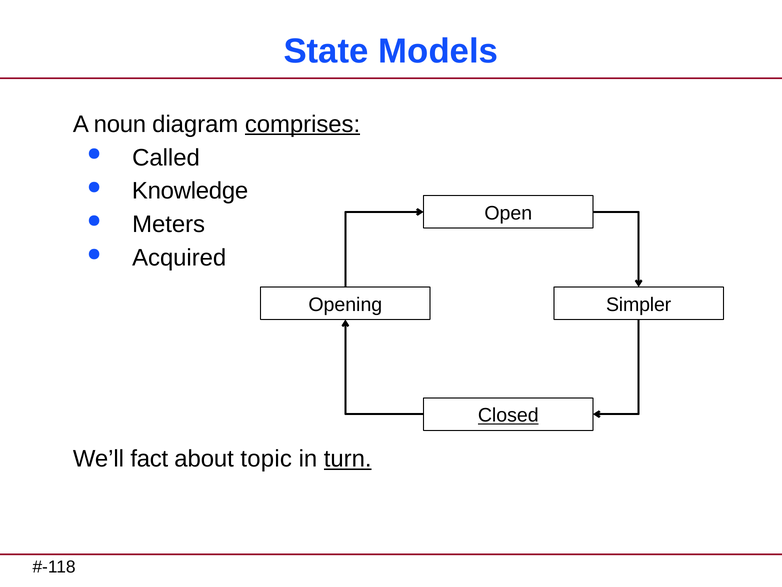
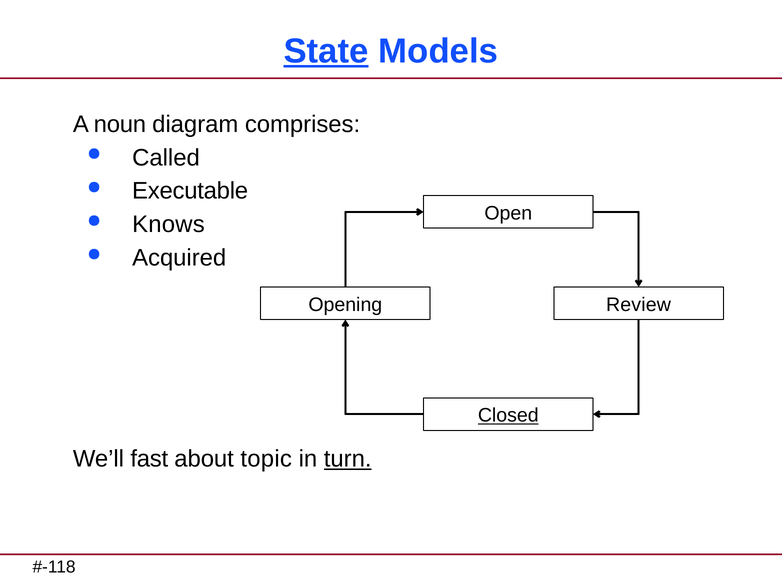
State underline: none -> present
comprises underline: present -> none
Knowledge: Knowledge -> Executable
Meters: Meters -> Knows
Simpler: Simpler -> Review
fact: fact -> fast
